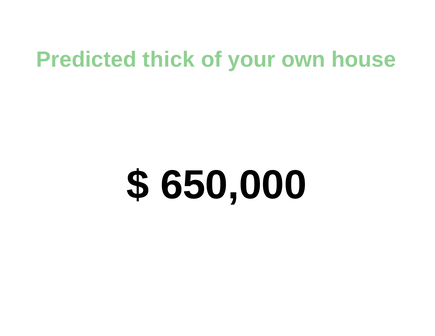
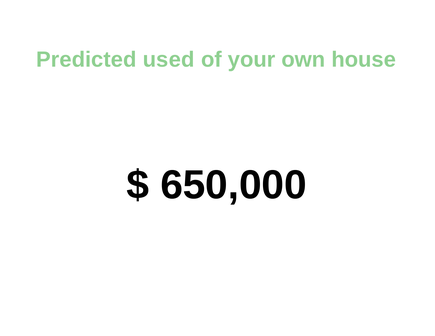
thick: thick -> used
